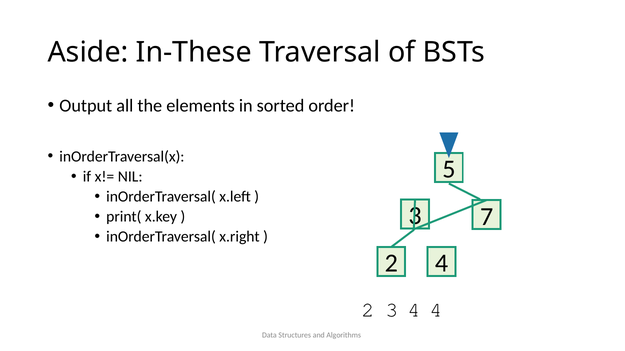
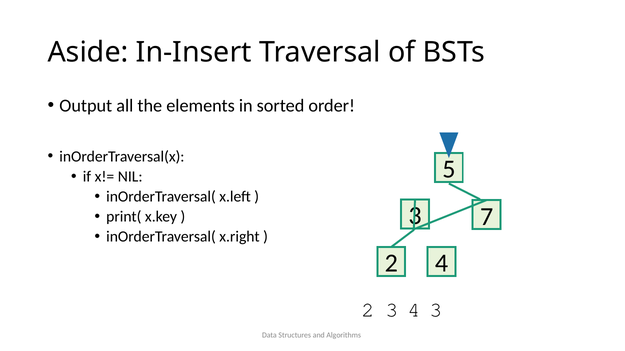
In-These: In-These -> In-Insert
4 4: 4 -> 3
